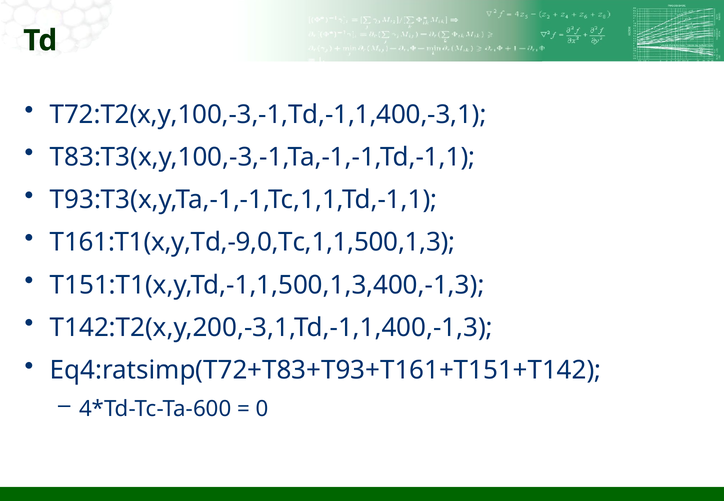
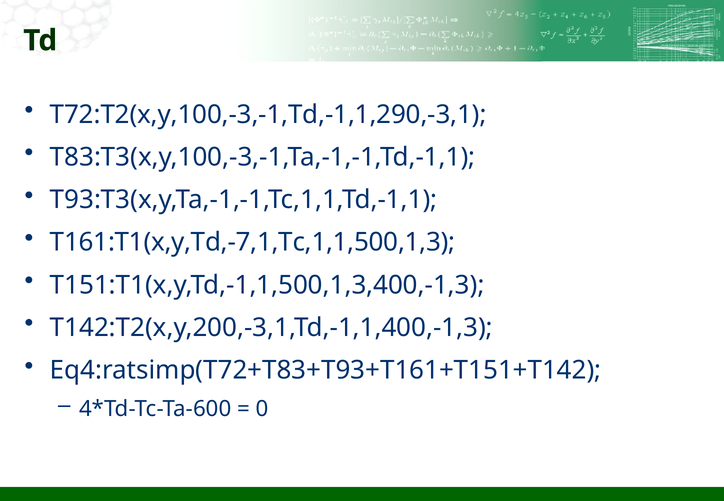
T72:T2(x,y,100,-3,-1,Td,-1,1,400,-3,1: T72:T2(x,y,100,-3,-1,Td,-1,1,400,-3,1 -> T72:T2(x,y,100,-3,-1,Td,-1,1,290,-3,1
T161:T1(x,y,Td,-9,0,Tc,1,1,500,1,3: T161:T1(x,y,Td,-9,0,Tc,1,1,500,1,3 -> T161:T1(x,y,Td,-7,1,Tc,1,1,500,1,3
